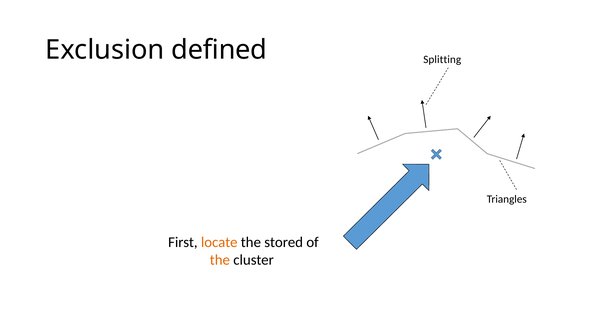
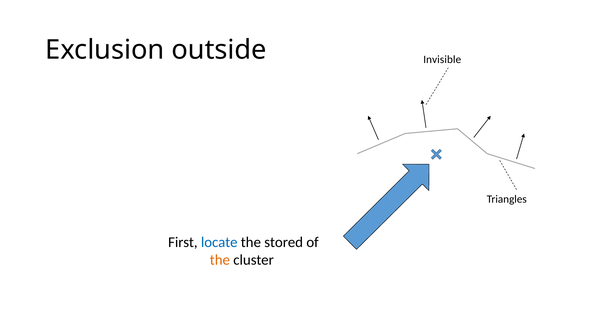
defined: defined -> outside
Splitting: Splitting -> Invisible
locate colour: orange -> blue
